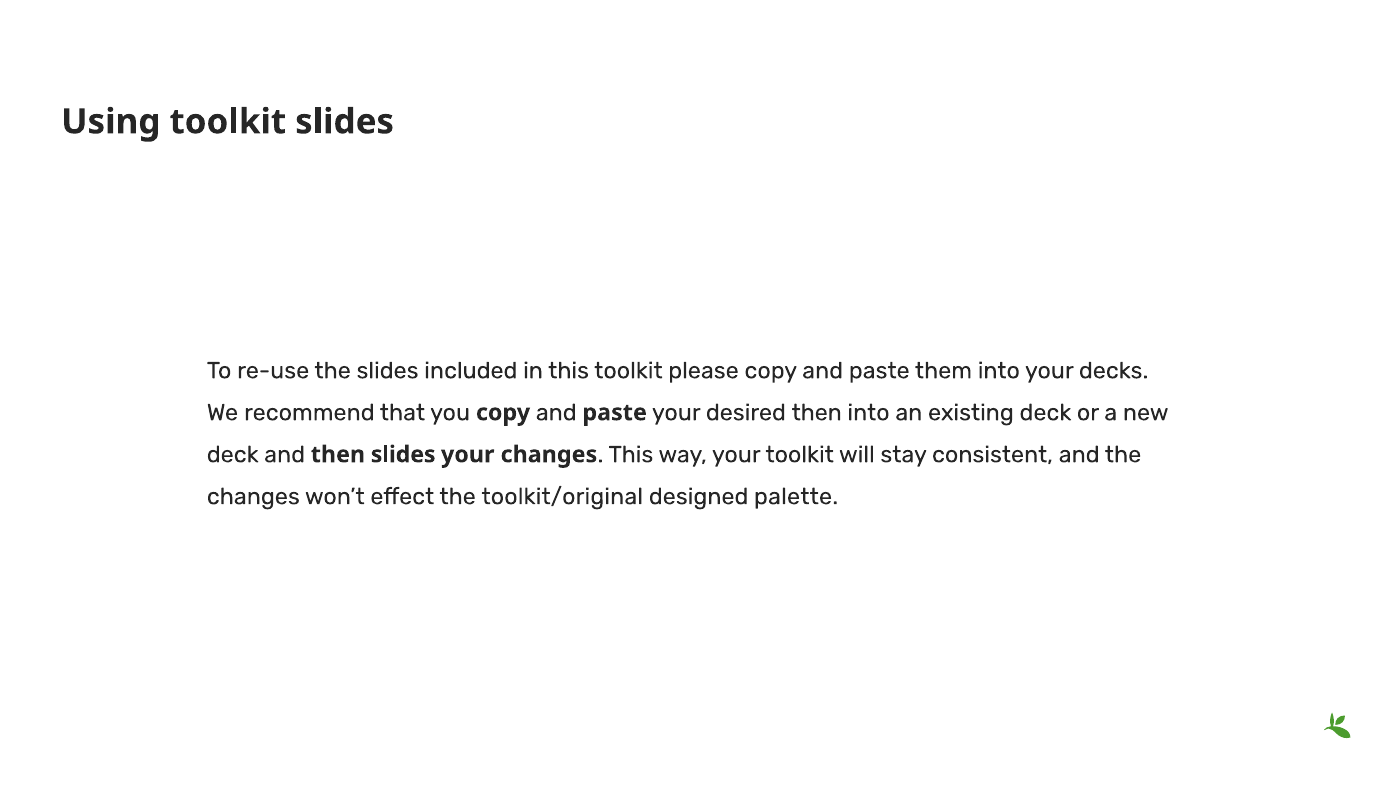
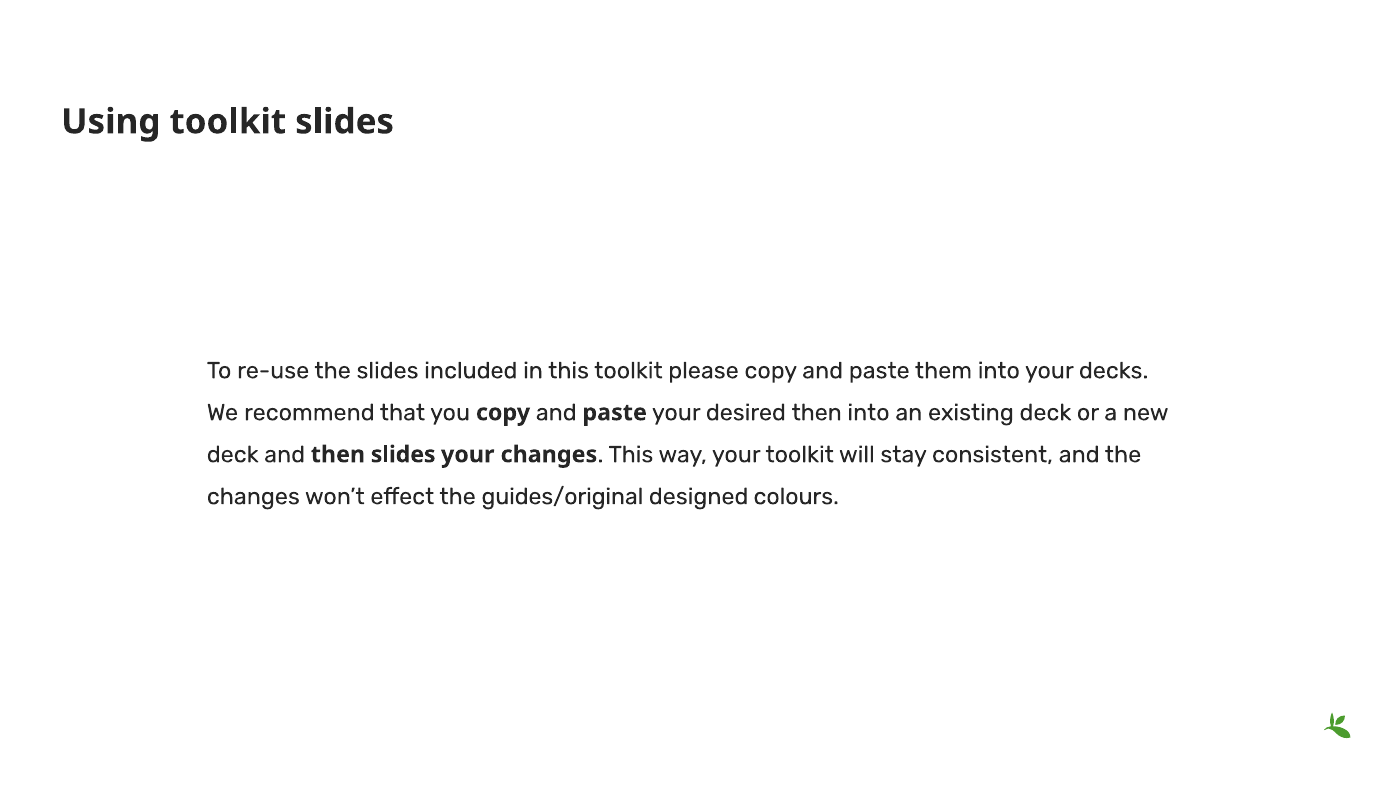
toolkit/original: toolkit/original -> guides/original
palette: palette -> colours
